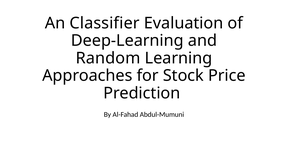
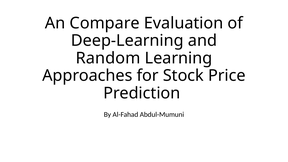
Classifier: Classifier -> Compare
